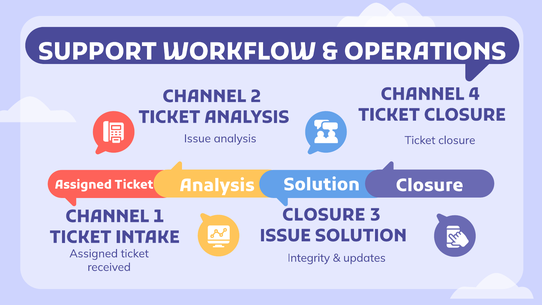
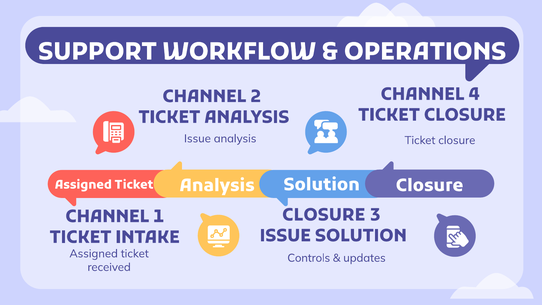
Integrity: Integrity -> Controls
